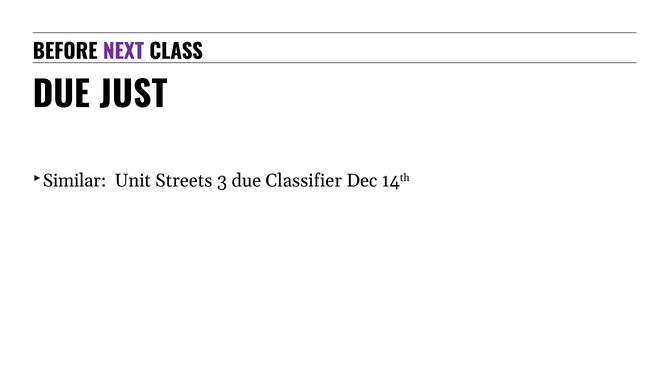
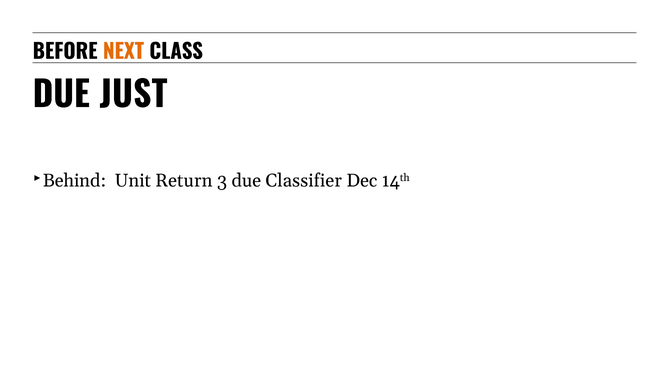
NEXT colour: purple -> orange
Similar: Similar -> Behind
Streets: Streets -> Return
